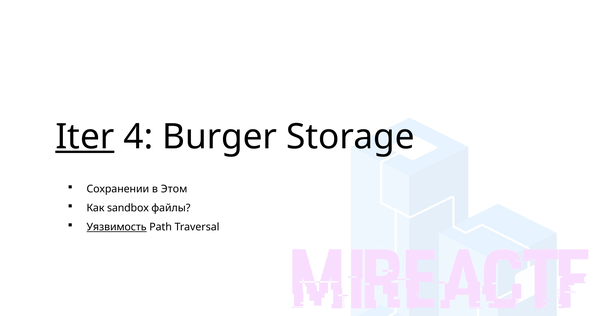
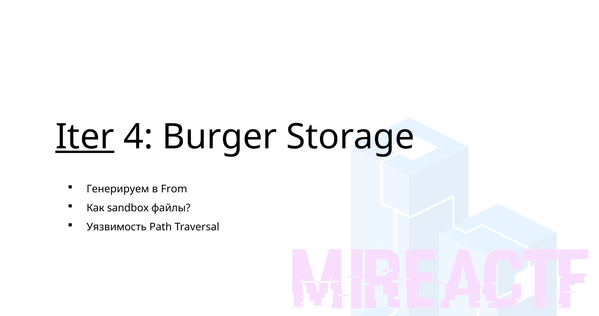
Сохранении: Сохранении -> Генерируем
Этом: Этом -> From
Уязвимость underline: present -> none
